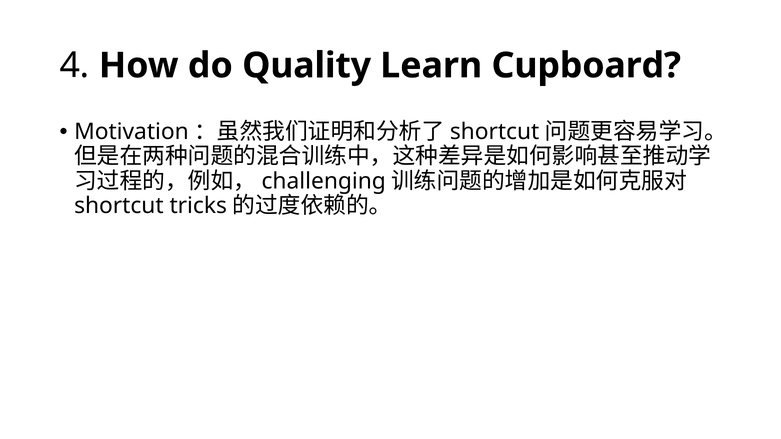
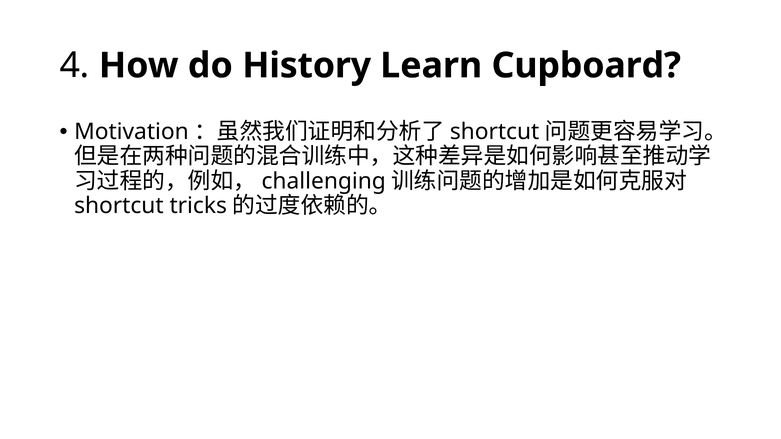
Quality: Quality -> History
